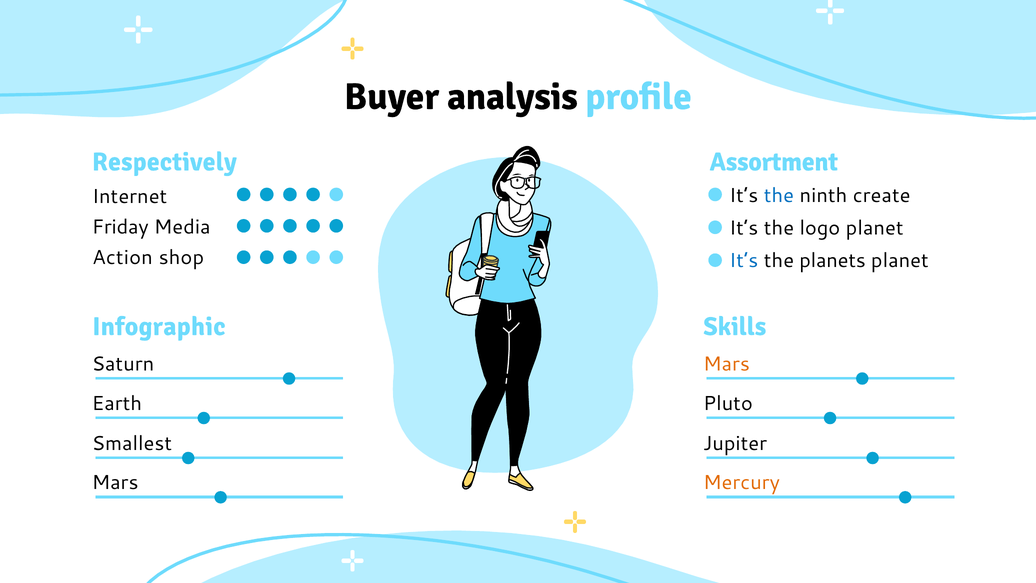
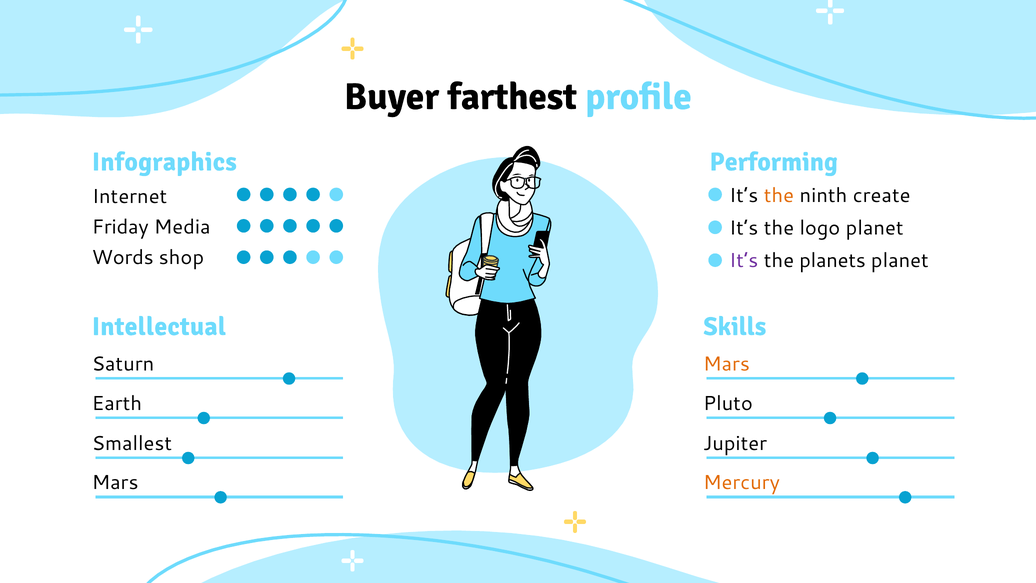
analysis: analysis -> farthest
Respectively: Respectively -> Infographics
Assortment: Assortment -> Performing
the at (779, 195) colour: blue -> orange
Action: Action -> Words
It’s at (744, 261) colour: blue -> purple
Infographic: Infographic -> Intellectual
